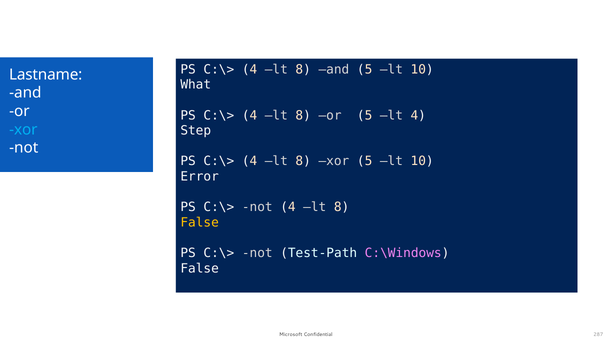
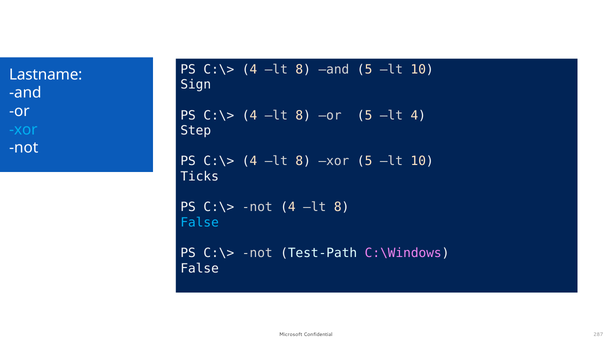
What: What -> Sign
Error: Error -> Ticks
False at (200, 223) colour: yellow -> light blue
